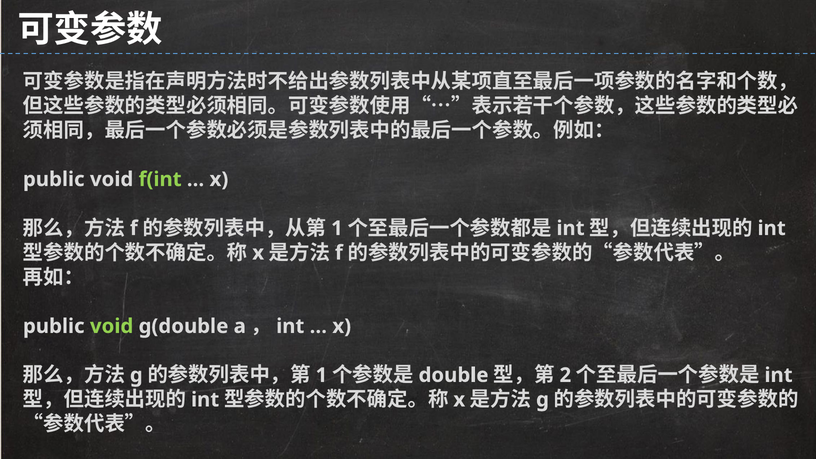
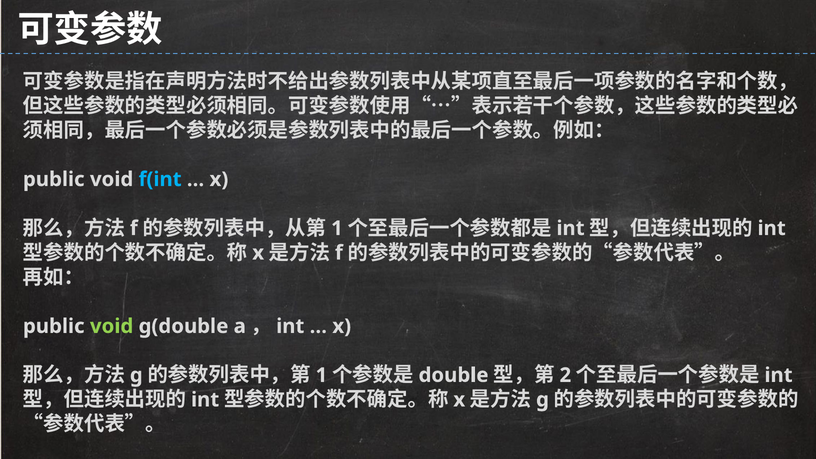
f(int colour: light green -> light blue
